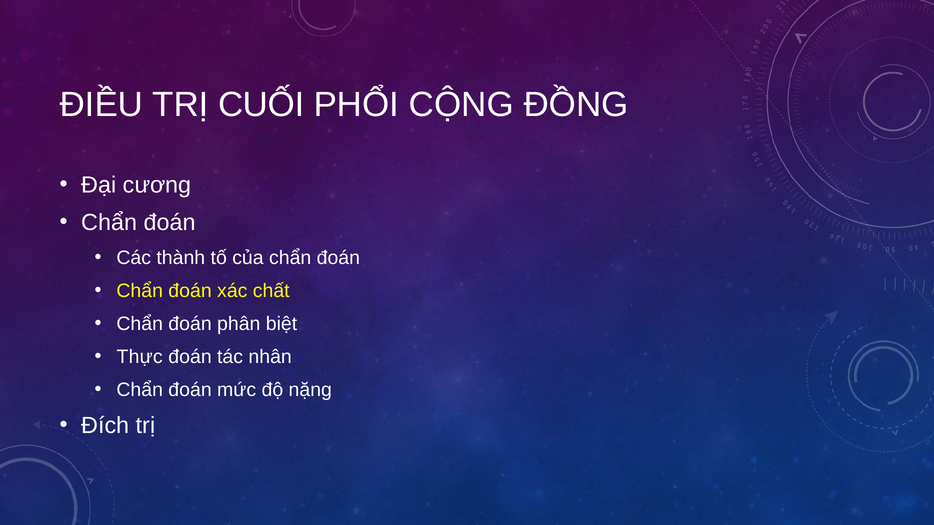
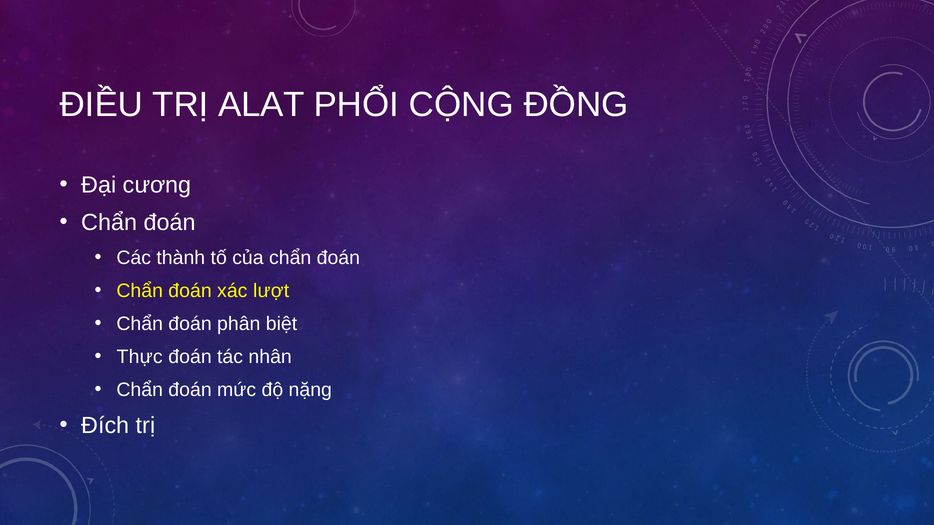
CUỐI: CUỐI -> ALAT
chất: chất -> lượt
